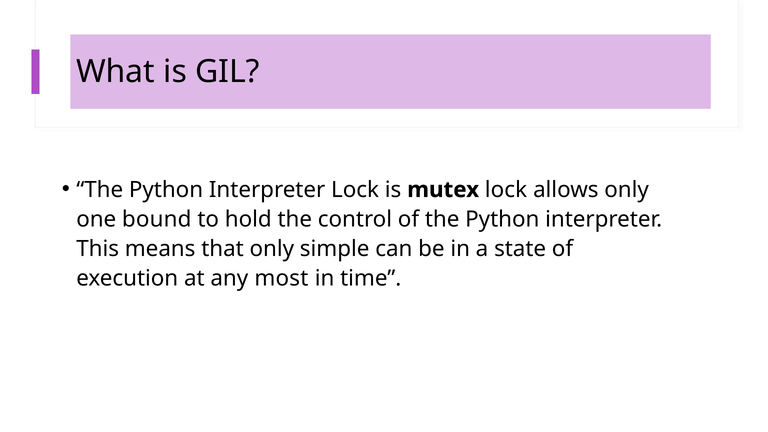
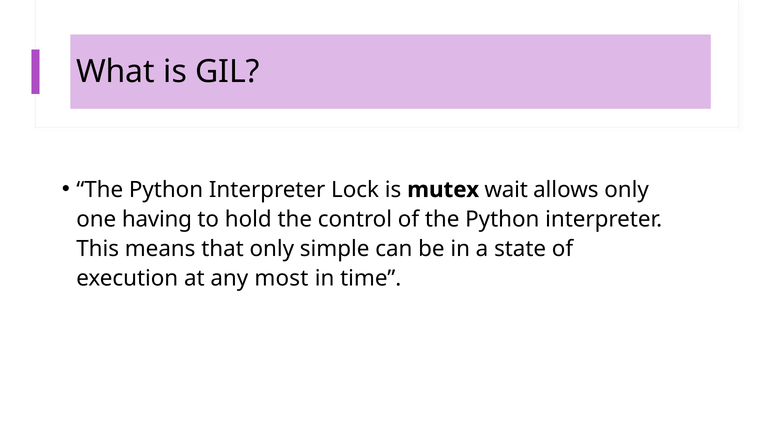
mutex lock: lock -> wait
bound: bound -> having
